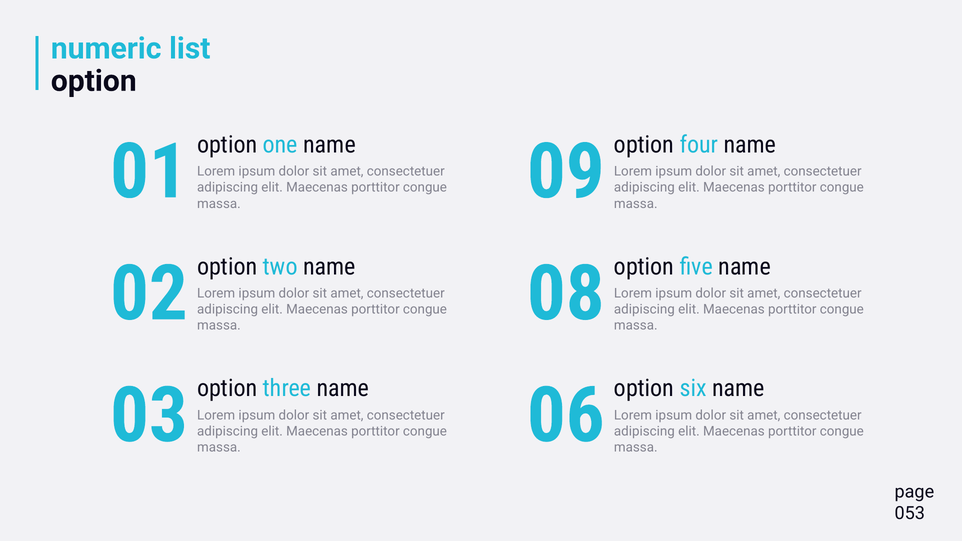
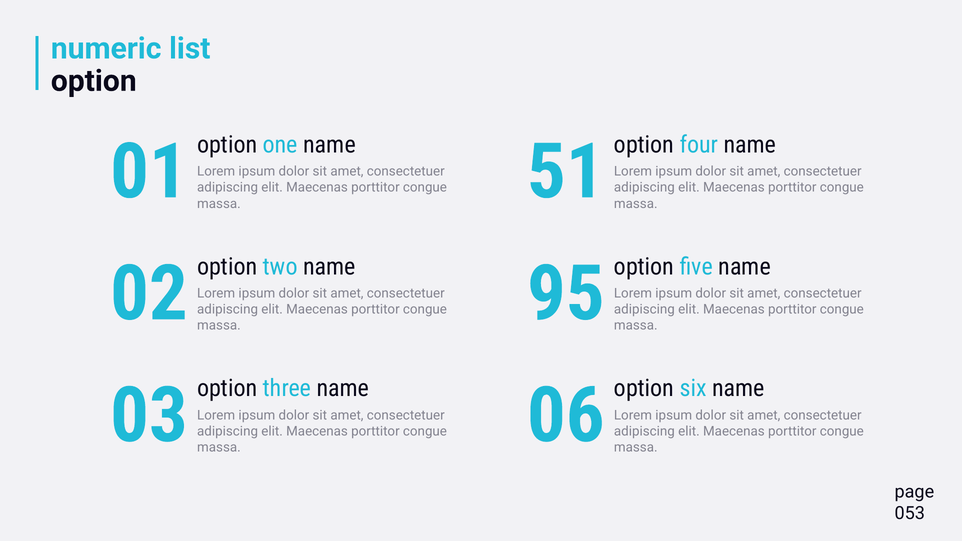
09: 09 -> 51
08: 08 -> 95
